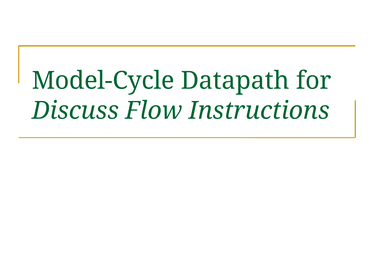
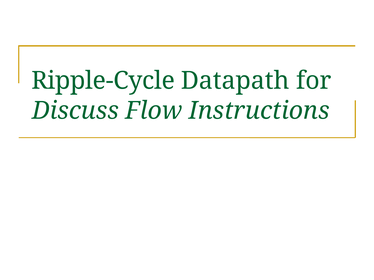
Model-Cycle: Model-Cycle -> Ripple-Cycle
